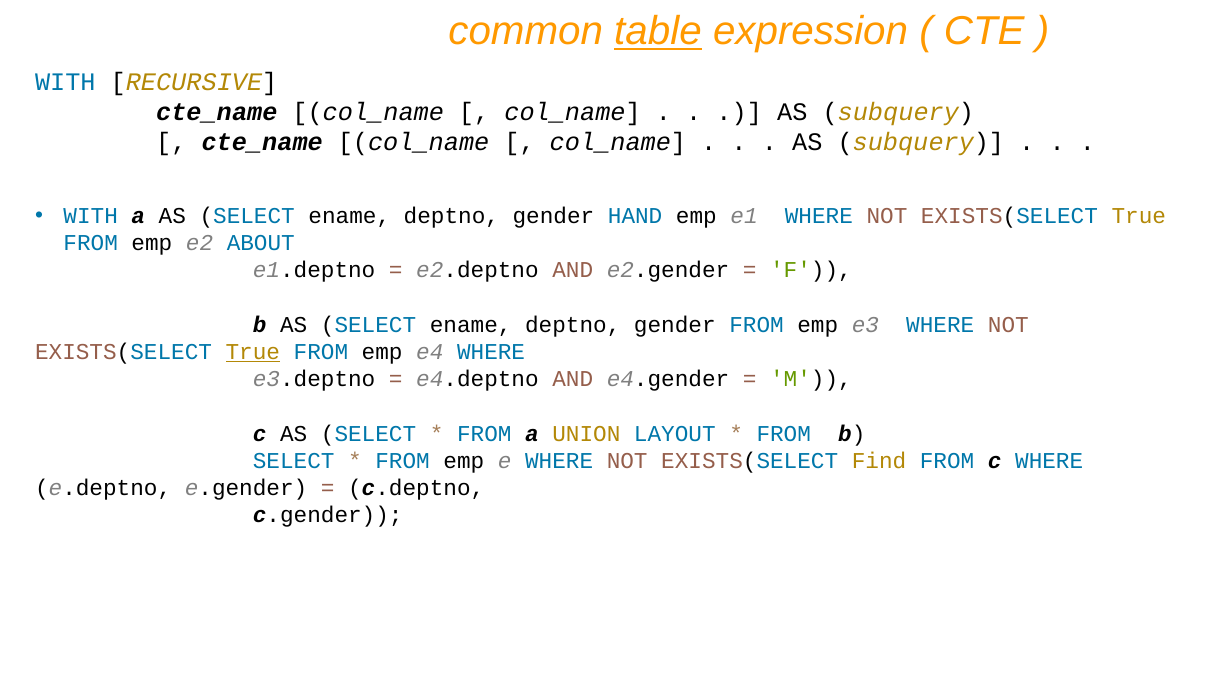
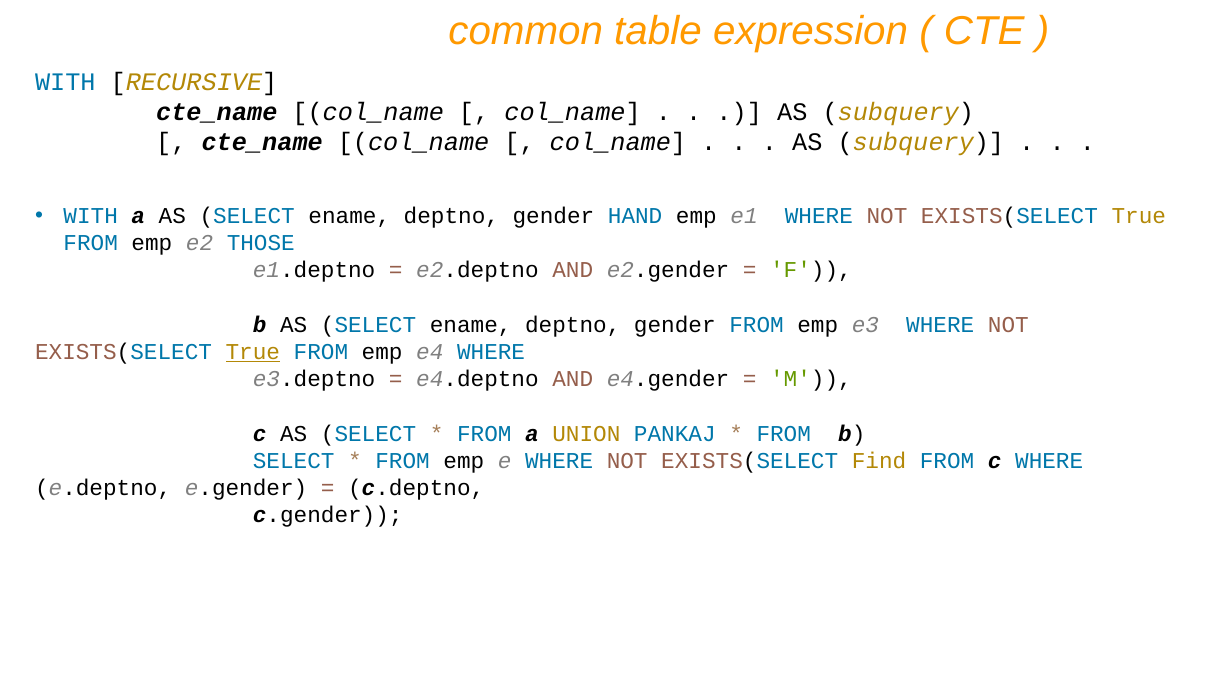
table underline: present -> none
ABOUT: ABOUT -> THOSE
LAYOUT: LAYOUT -> PANKAJ
